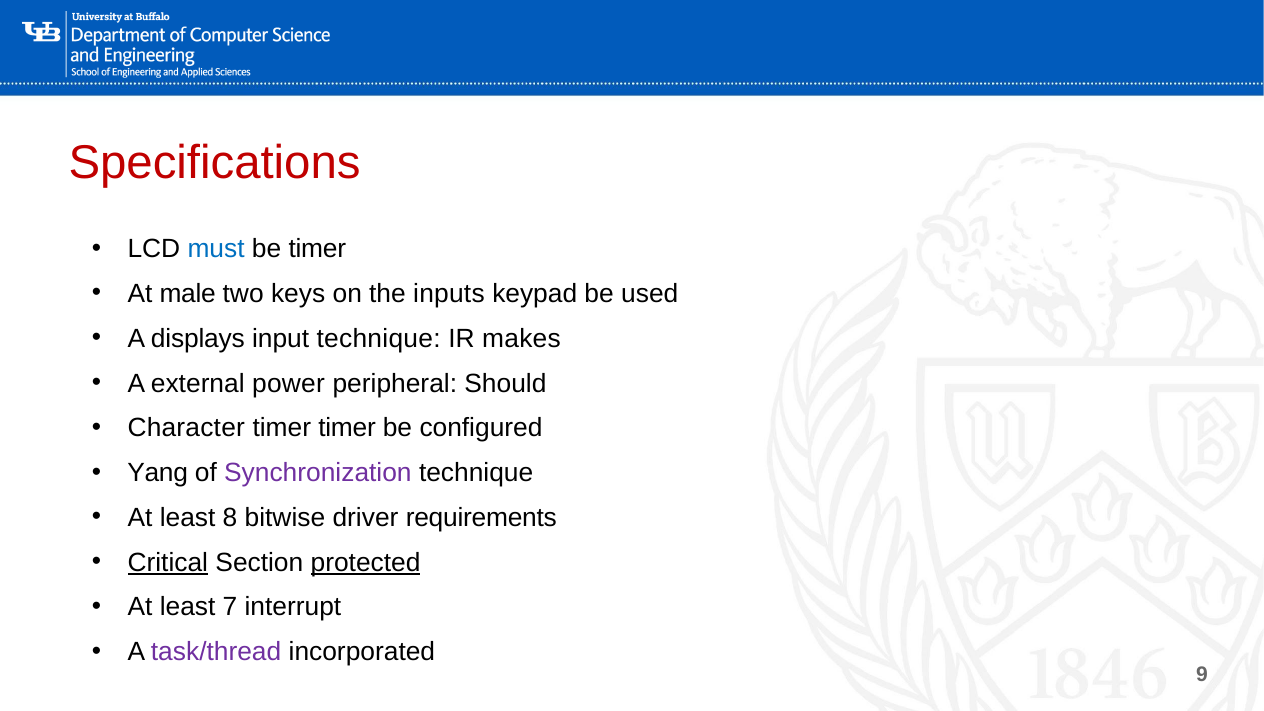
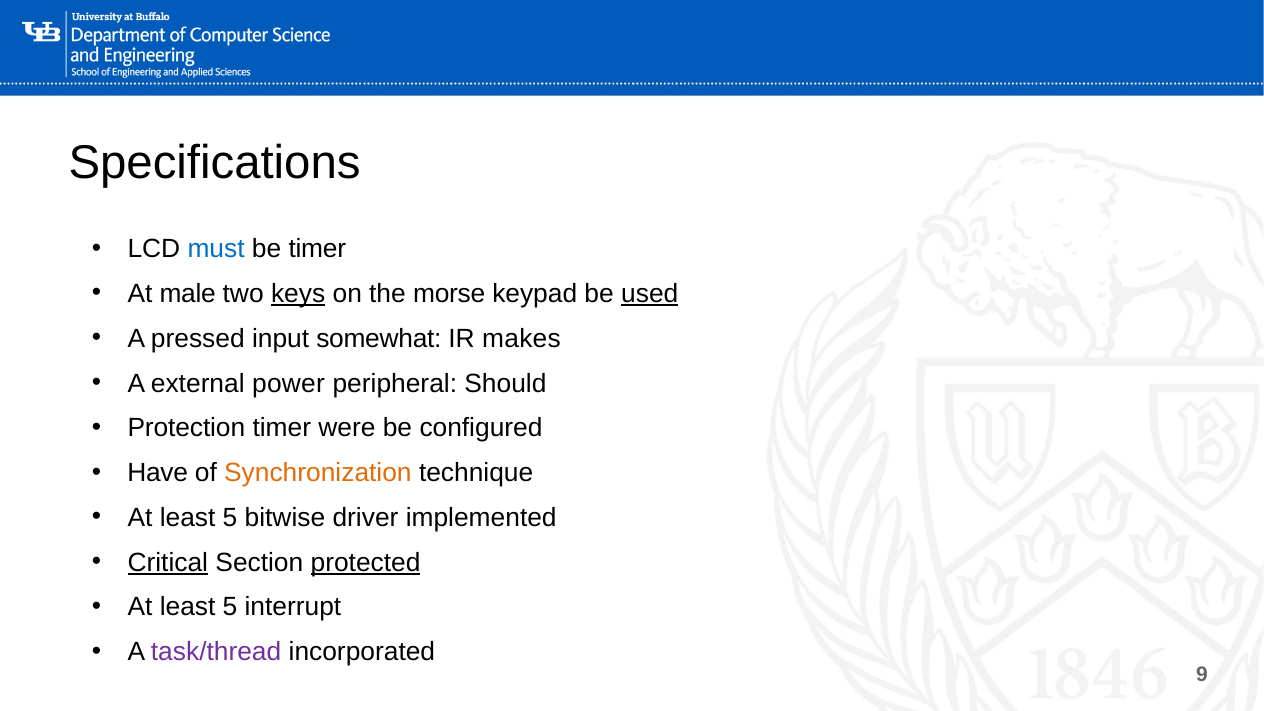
Specifications colour: red -> black
keys underline: none -> present
inputs: inputs -> morse
used underline: none -> present
displays: displays -> pressed
input technique: technique -> somewhat
Character: Character -> Protection
timer timer: timer -> were
Yang: Yang -> Have
Synchronization colour: purple -> orange
8 at (230, 518): 8 -> 5
requirements: requirements -> implemented
7 at (230, 607): 7 -> 5
